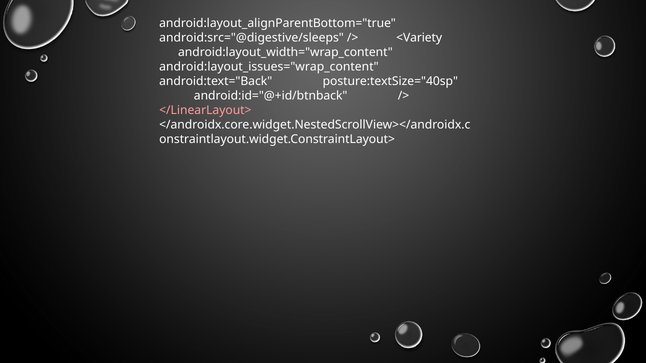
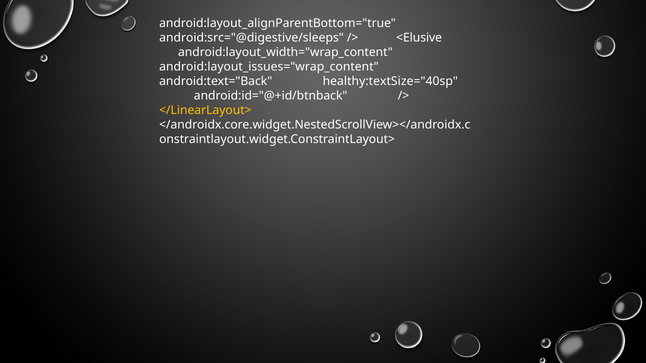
<Variety: <Variety -> <Elusive
posture:textSize="40sp: posture:textSize="40sp -> healthy:textSize="40sp
</LinearLayout> colour: pink -> yellow
